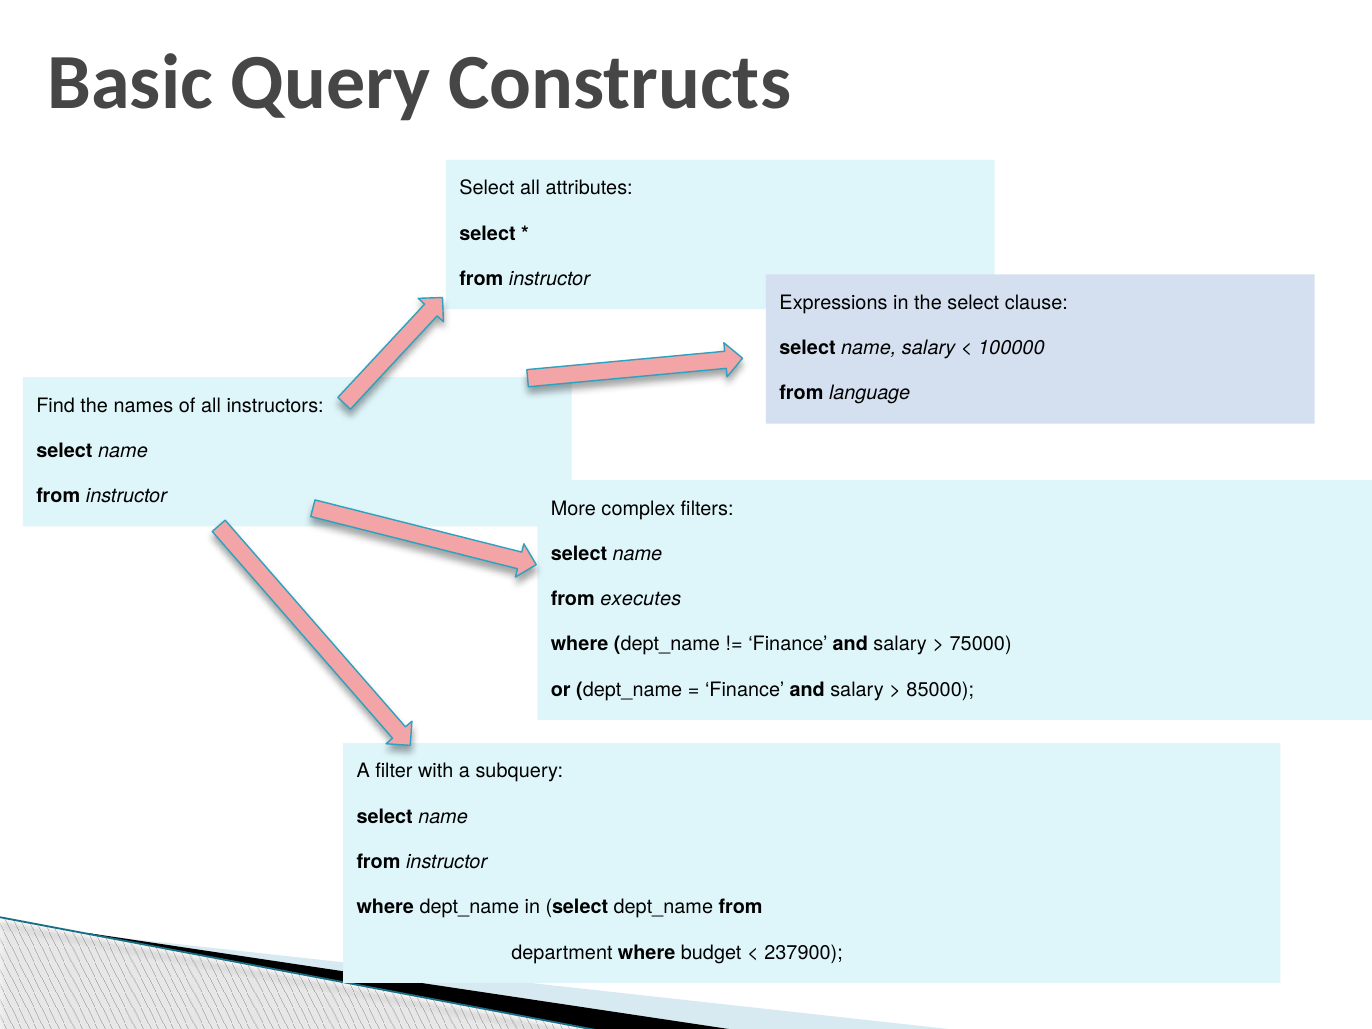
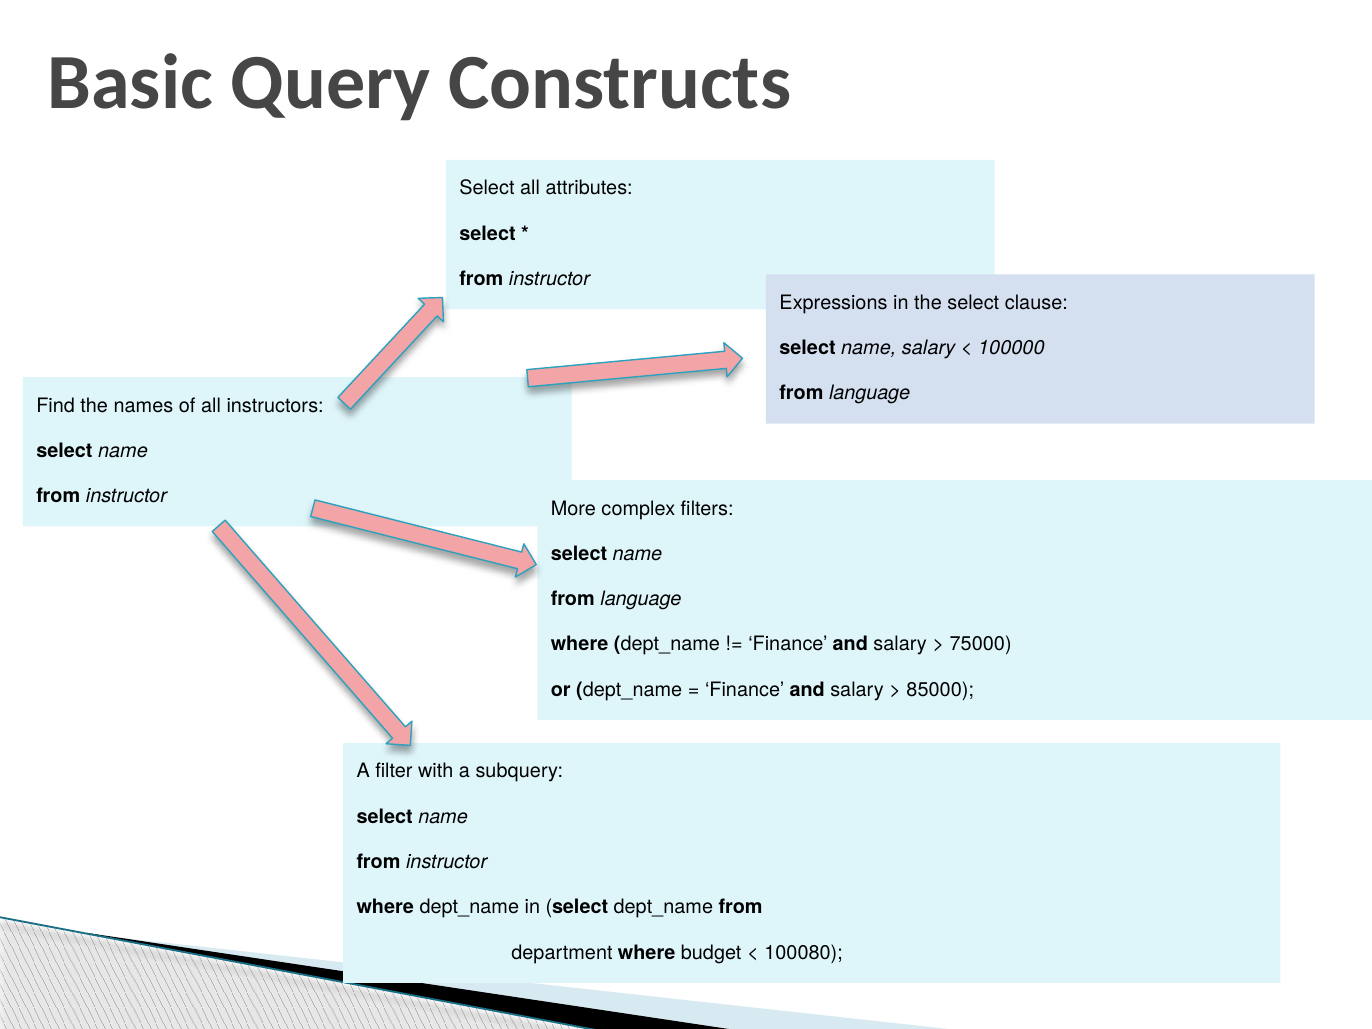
executes at (641, 599): executes -> language
237900: 237900 -> 100080
